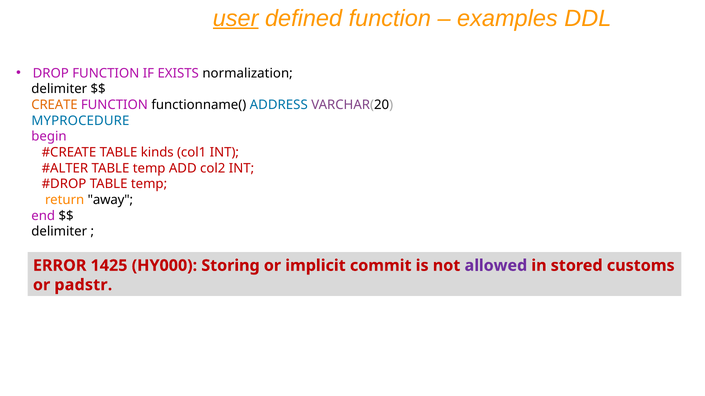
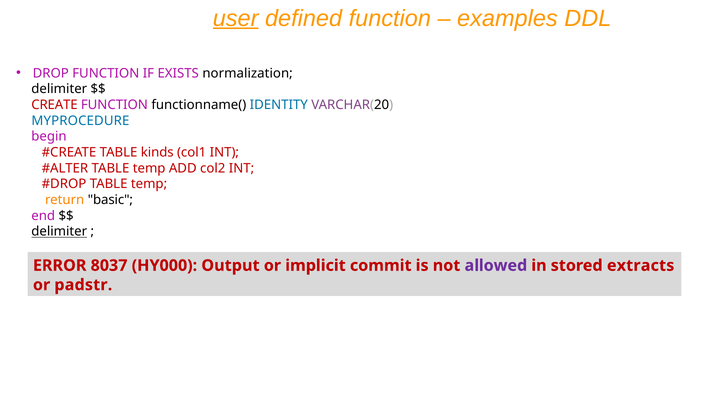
CREATE colour: orange -> red
ADDRESS: ADDRESS -> IDENTITY
away: away -> basic
delimiter at (59, 232) underline: none -> present
1425: 1425 -> 8037
Storing: Storing -> Output
customs: customs -> extracts
